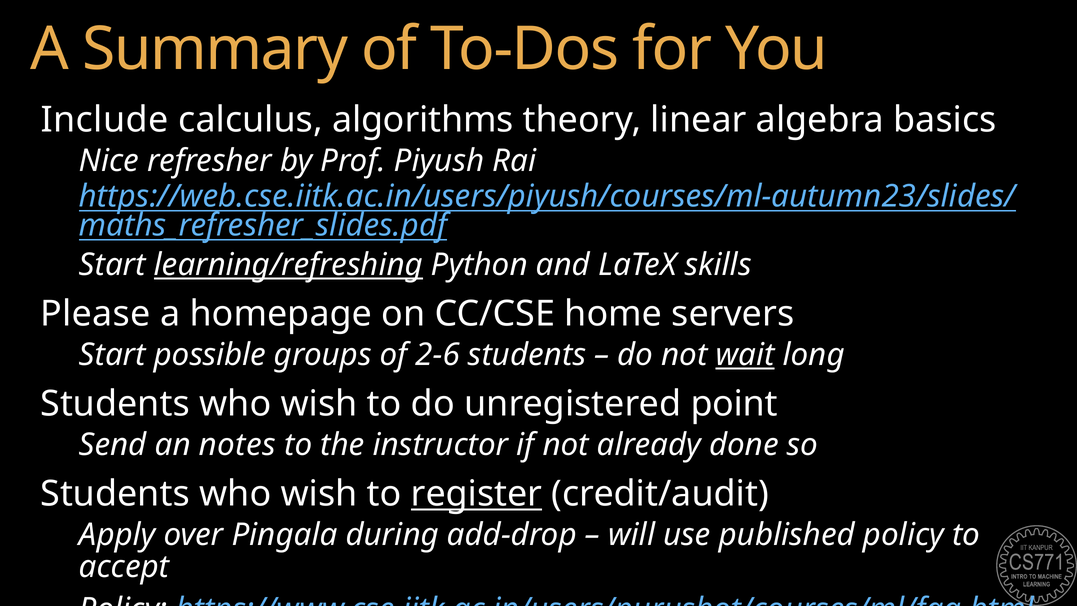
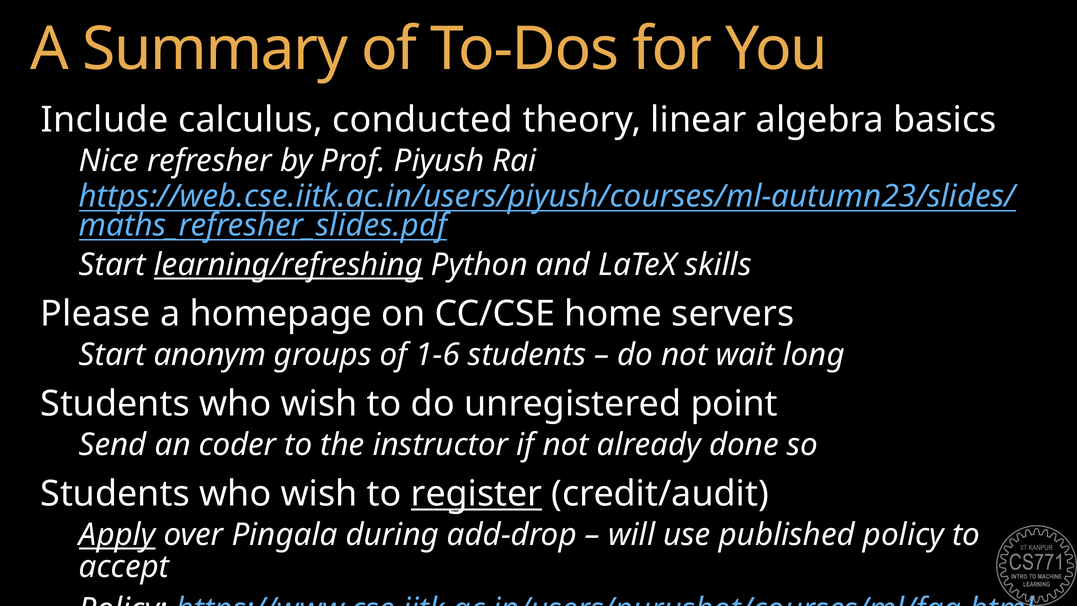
algorithms: algorithms -> conducted
possible: possible -> anonym
2-6: 2-6 -> 1-6
wait underline: present -> none
notes: notes -> coder
Apply underline: none -> present
